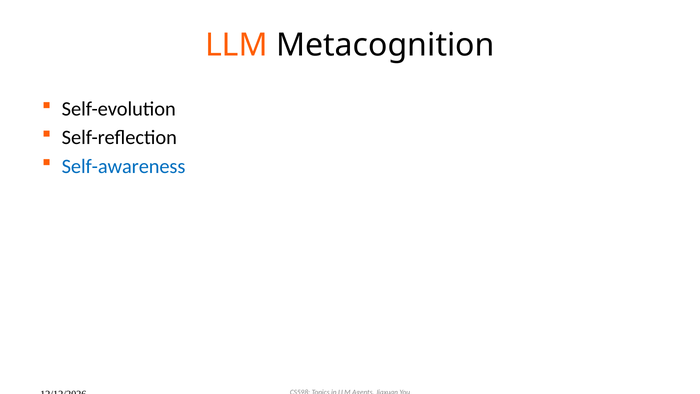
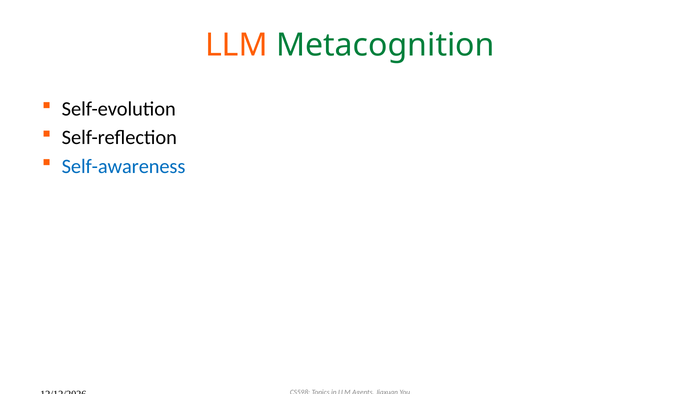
Metacognition colour: black -> green
